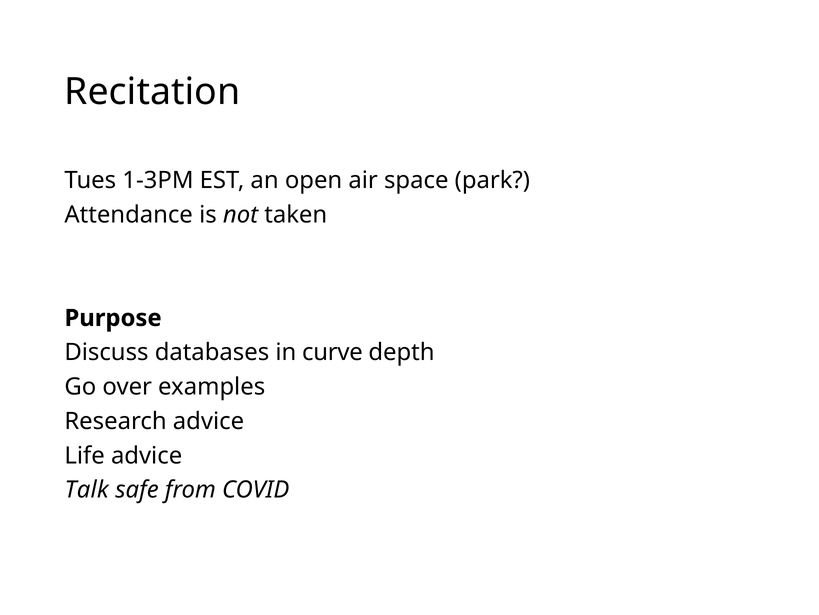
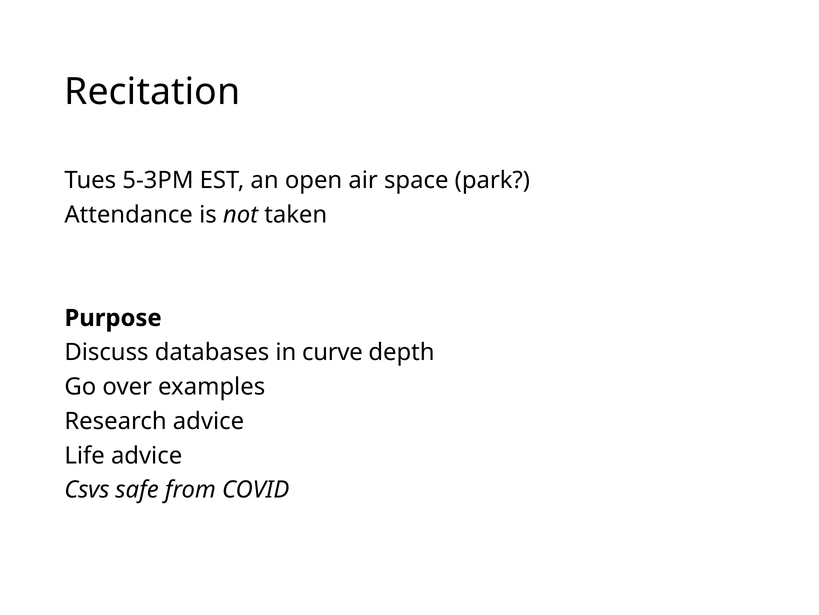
1-3PM: 1-3PM -> 5-3PM
Talk: Talk -> Csvs
